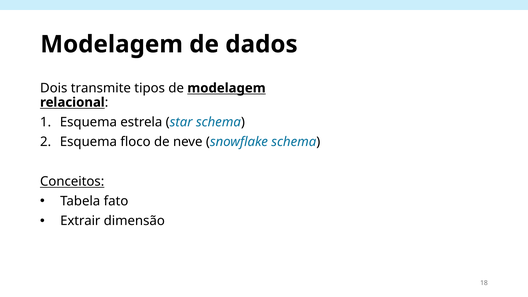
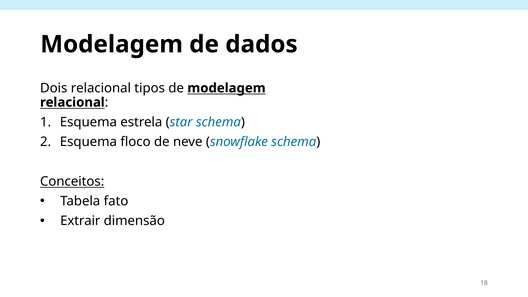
Dois transmite: transmite -> relacional
